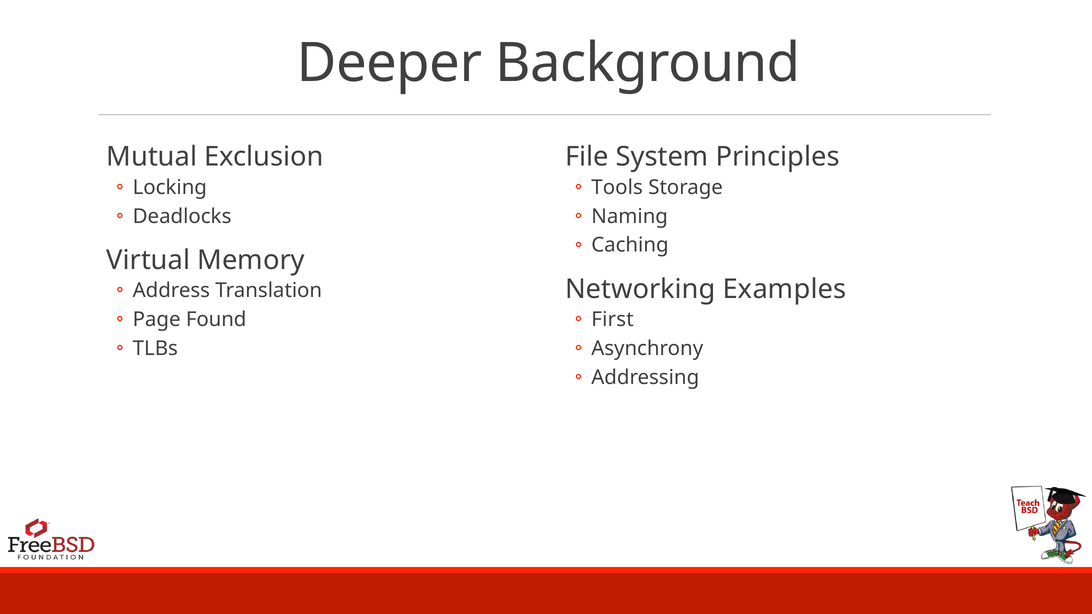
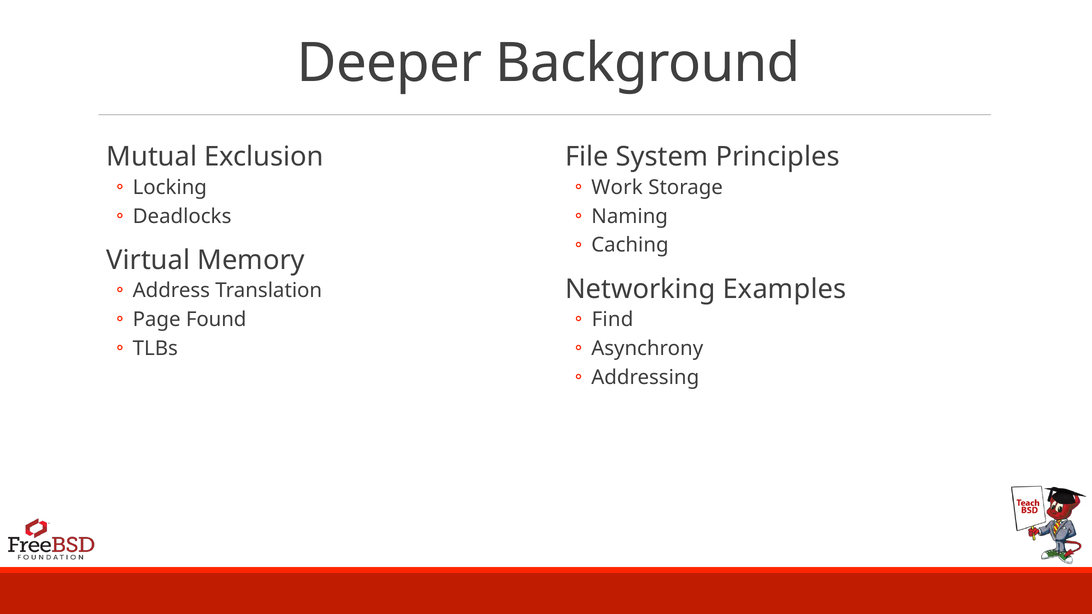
Tools: Tools -> Work
First: First -> Find
